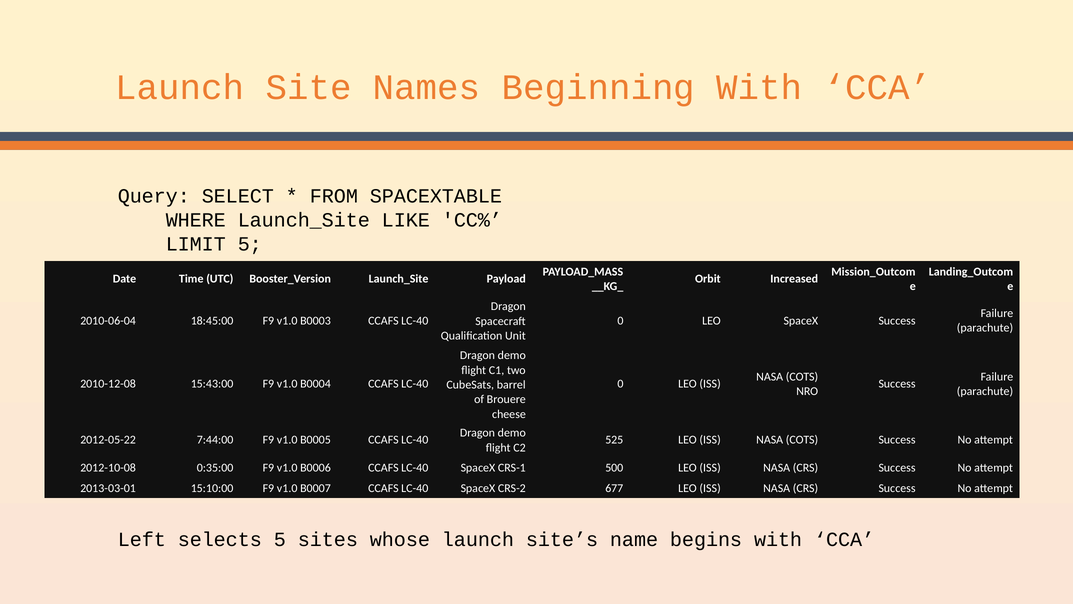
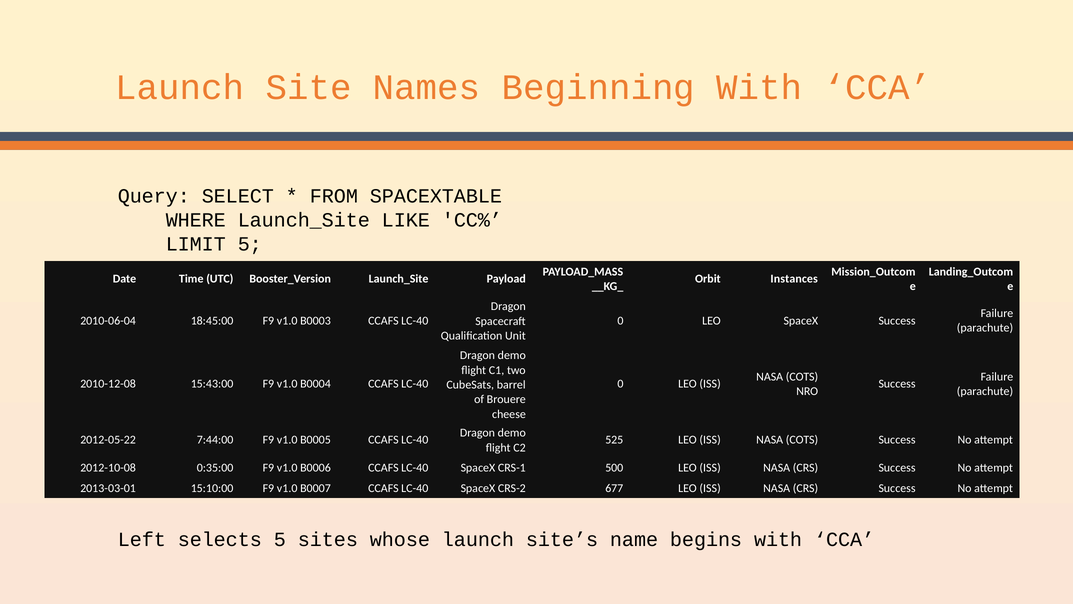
Increased: Increased -> Instances
